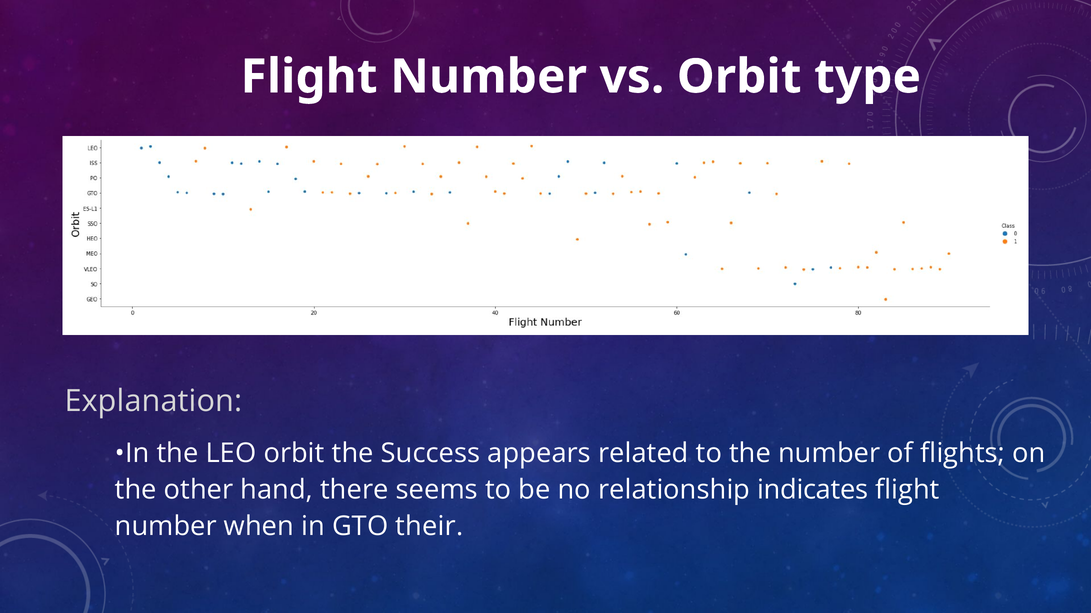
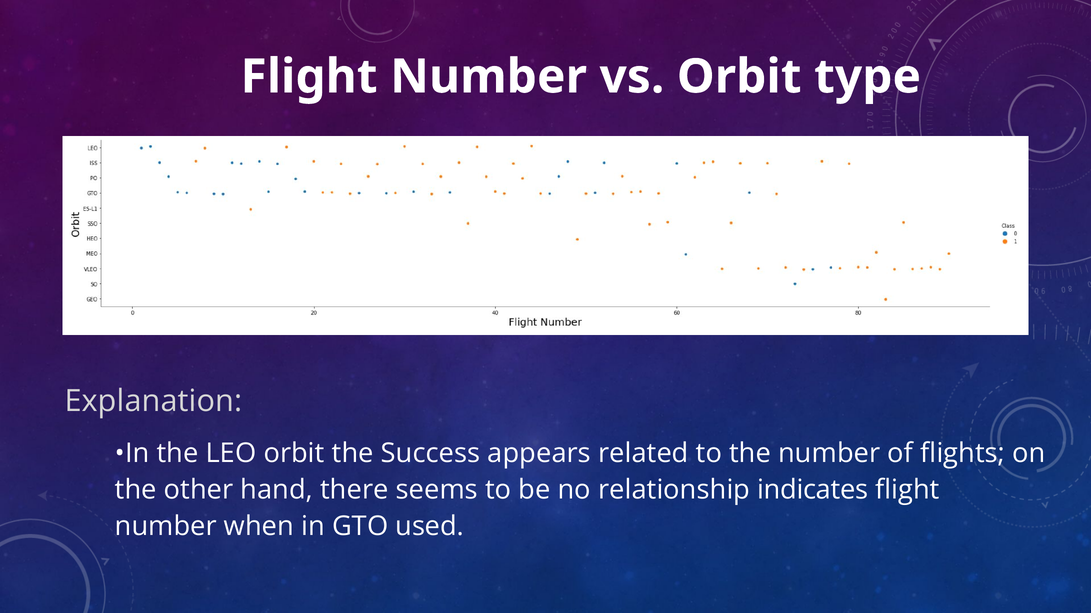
their: their -> used
